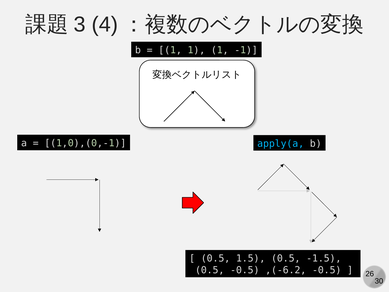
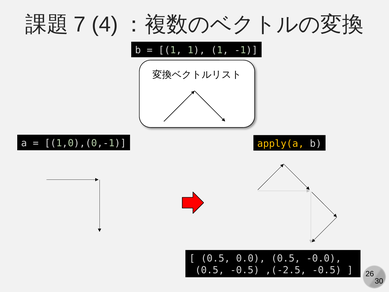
3: 3 -> 7
apply(a colour: light blue -> yellow
1.5: 1.5 -> 0.0
-1.5: -1.5 -> -0.0
,(-6.2: ,(-6.2 -> ,(-2.5
